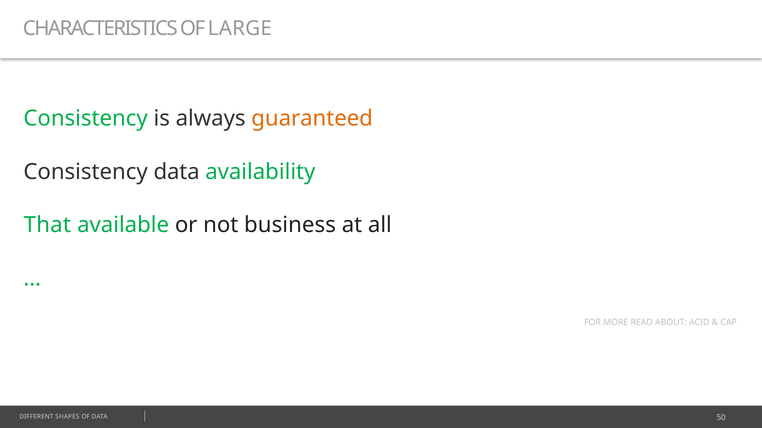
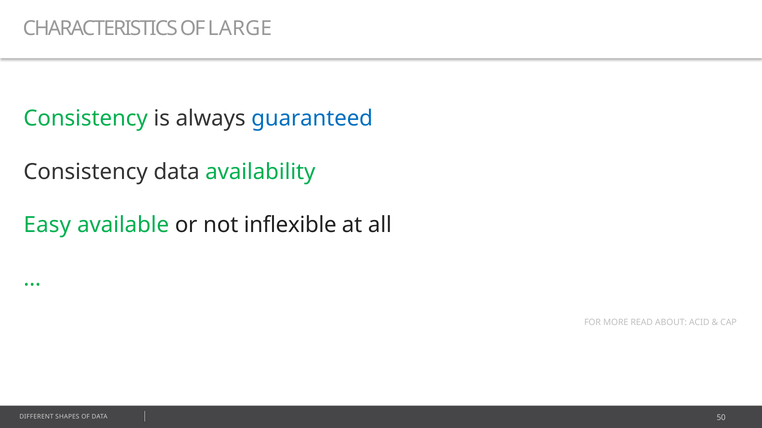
guaranteed colour: orange -> blue
That: That -> Easy
business: business -> inflexible
